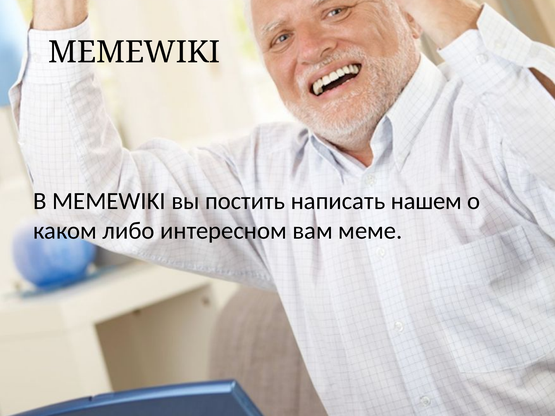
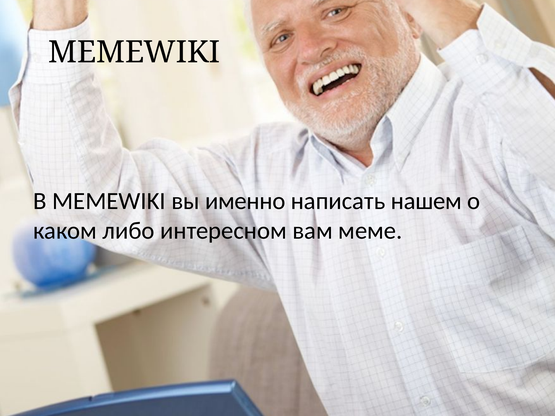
постить: постить -> именно
